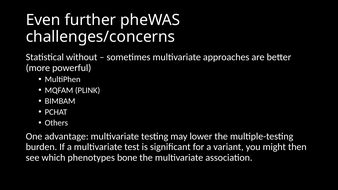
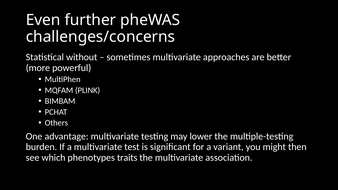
bone: bone -> traits
